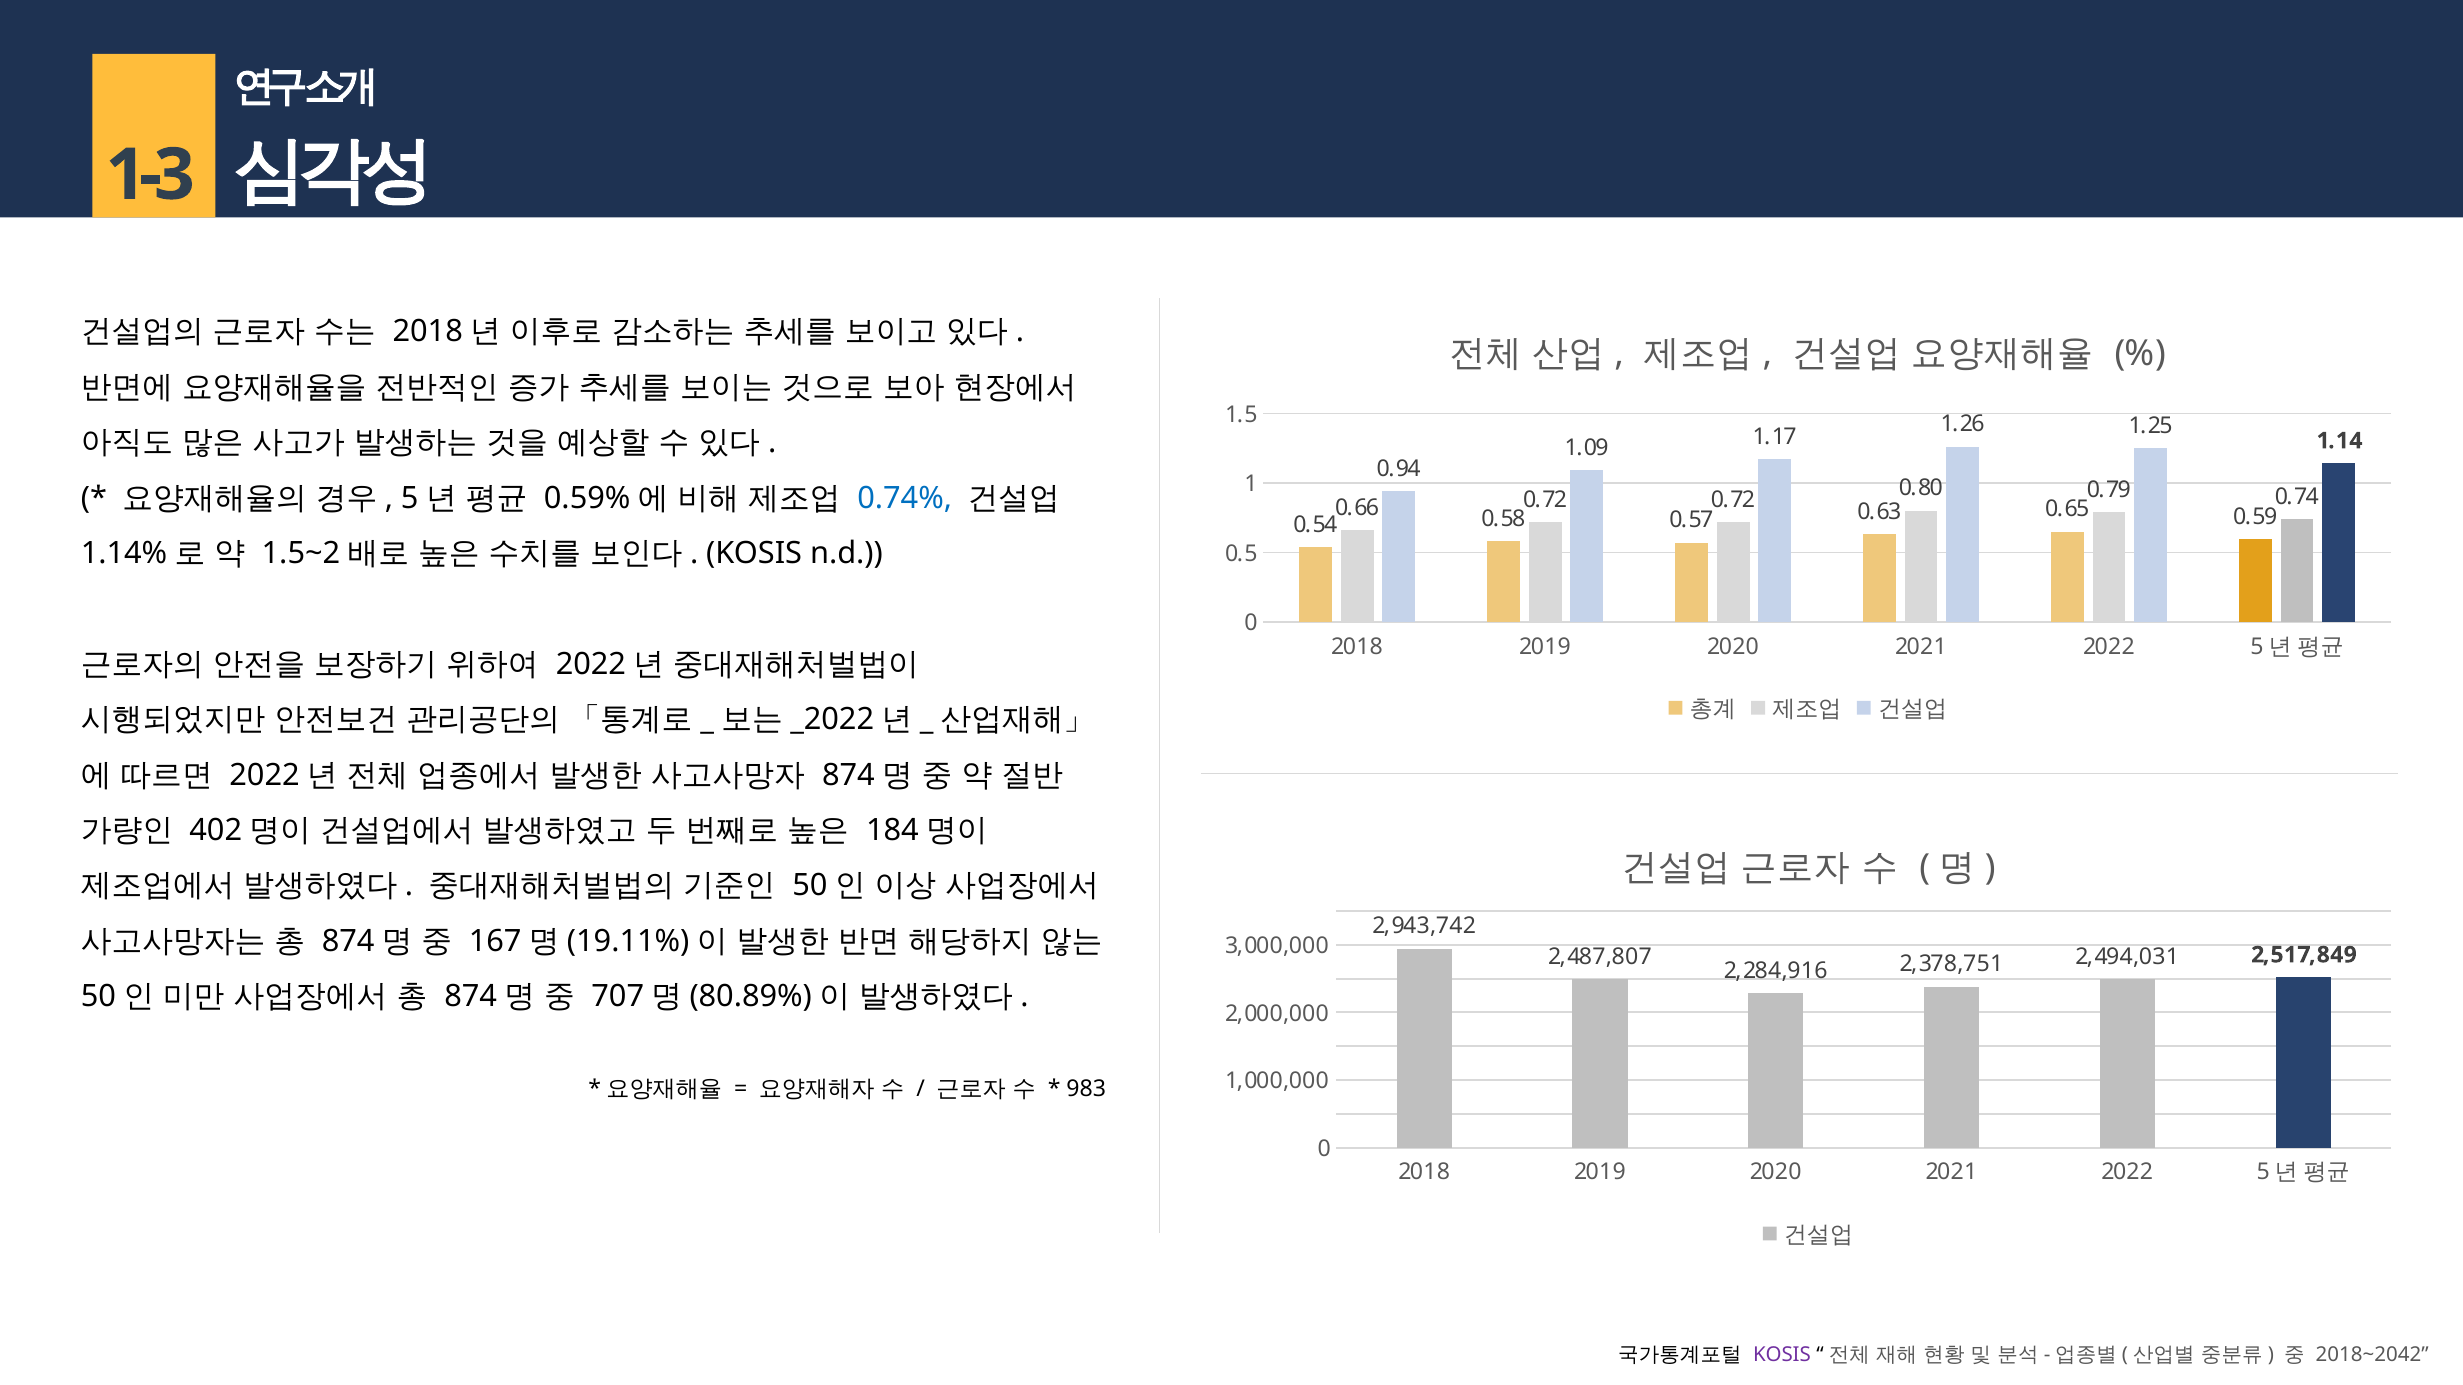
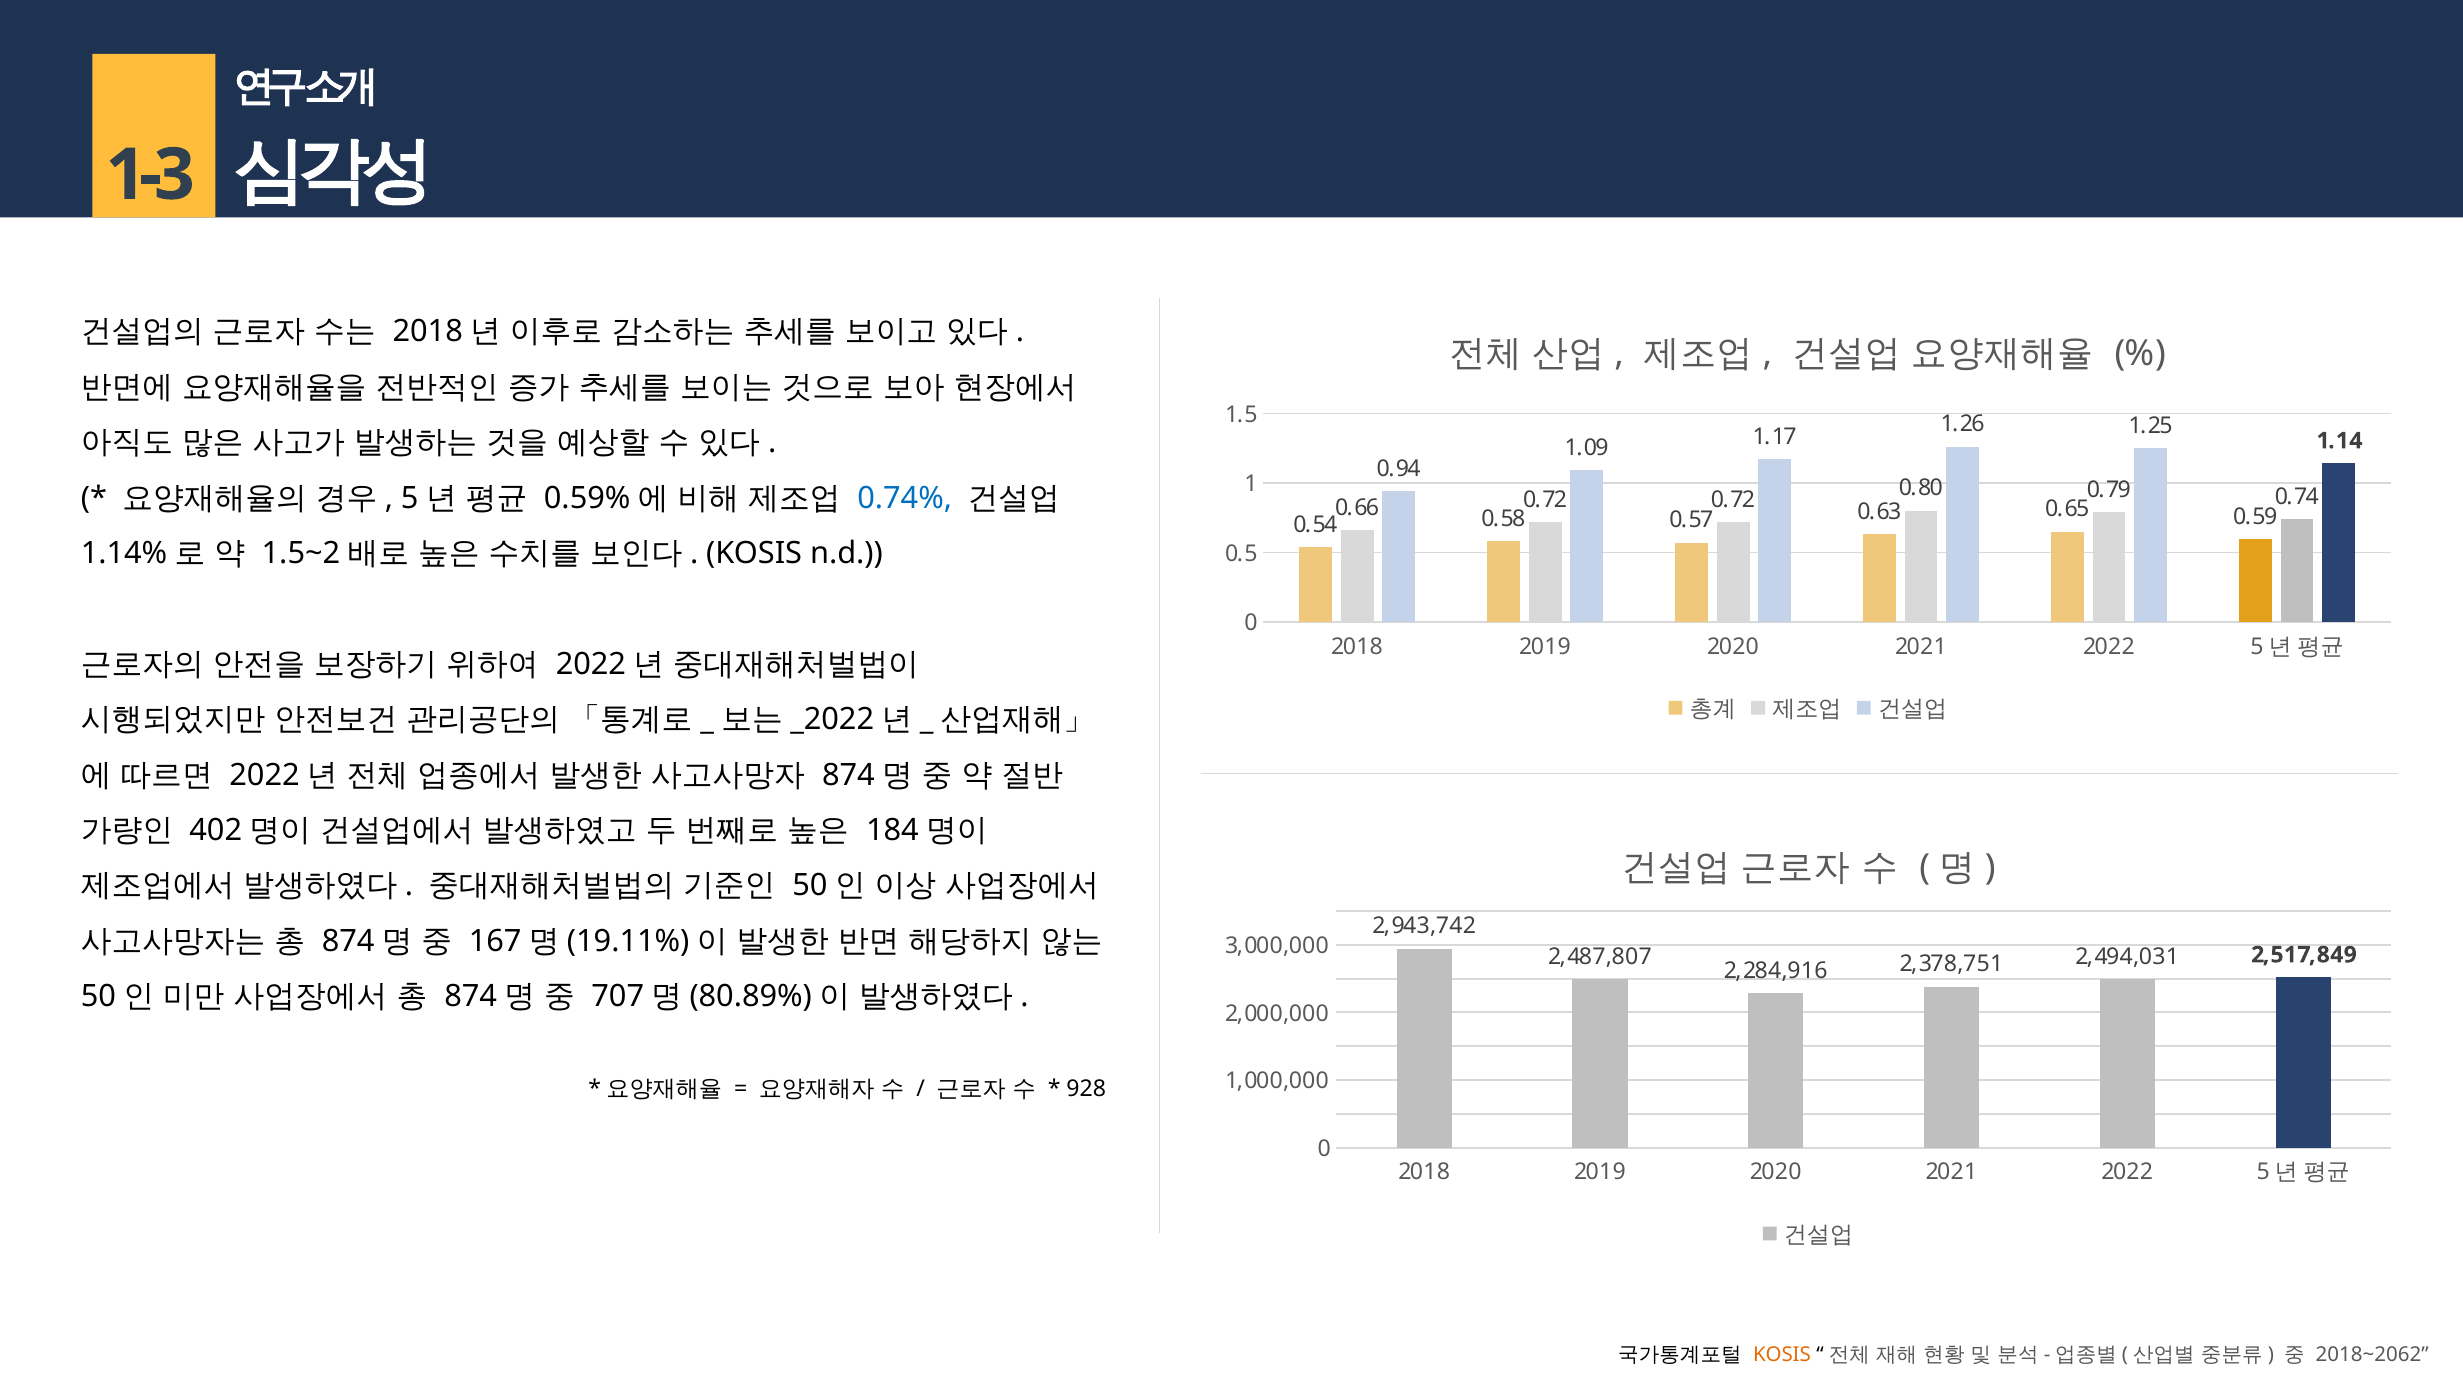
983: 983 -> 928
KOSIS at (1782, 1356) colour: purple -> orange
2018~2042: 2018~2042 -> 2018~2062
